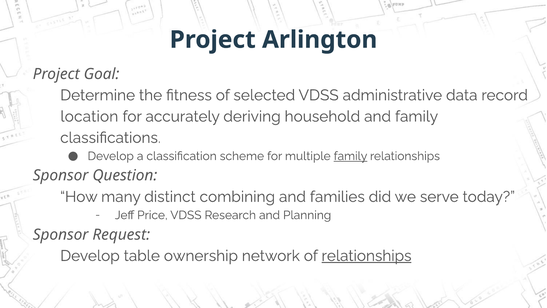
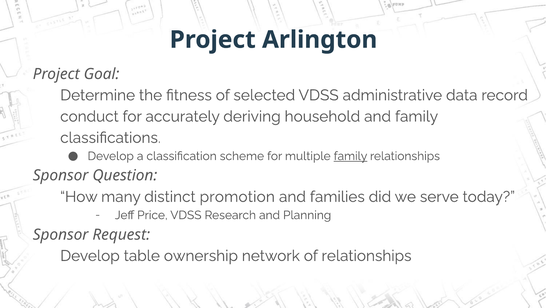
location: location -> conduct
combining: combining -> promotion
relationships at (367, 256) underline: present -> none
